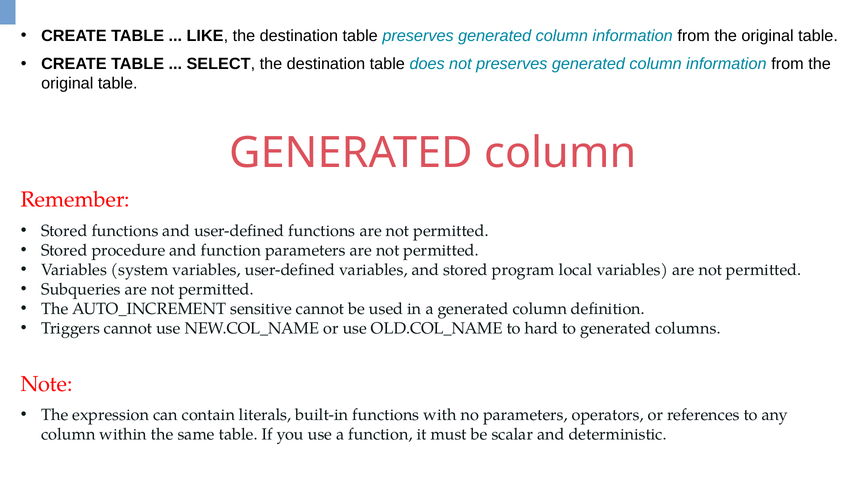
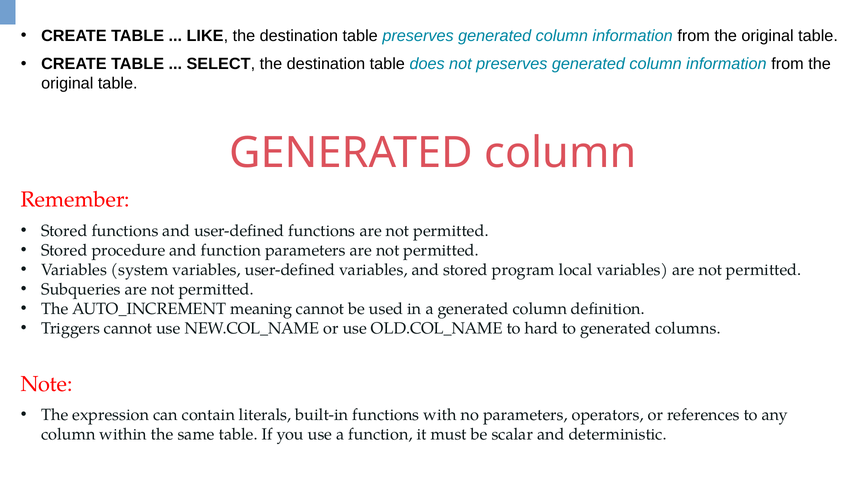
sensitive: sensitive -> meaning
